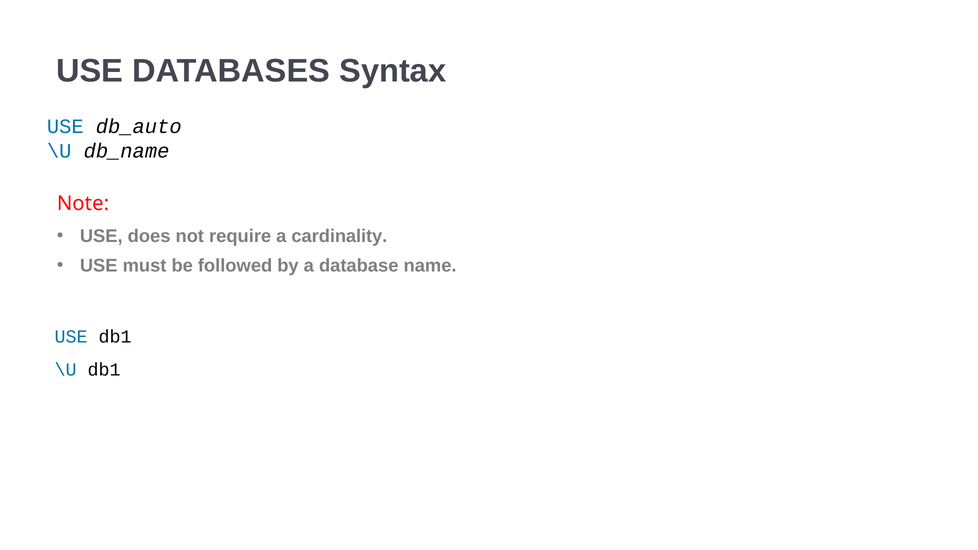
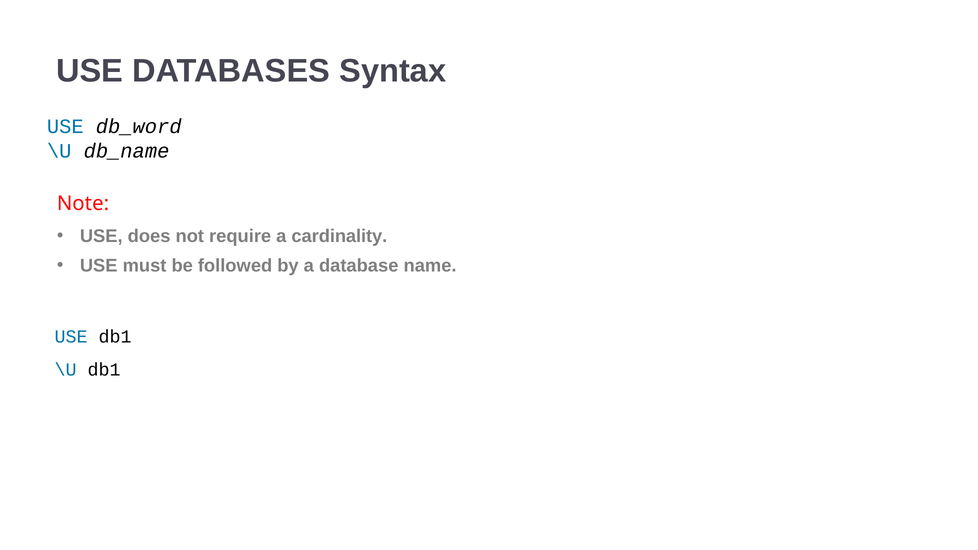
db_auto: db_auto -> db_word
